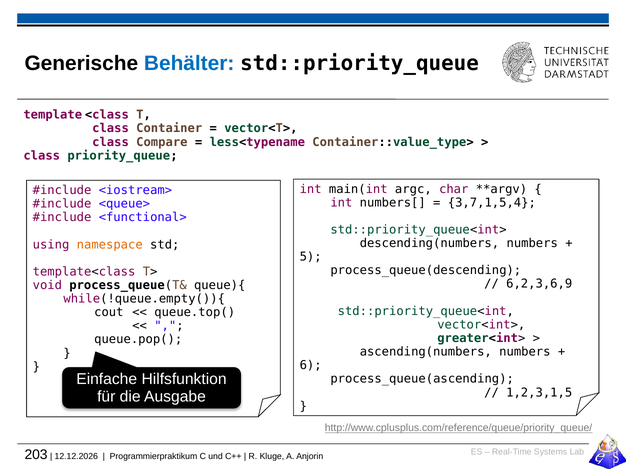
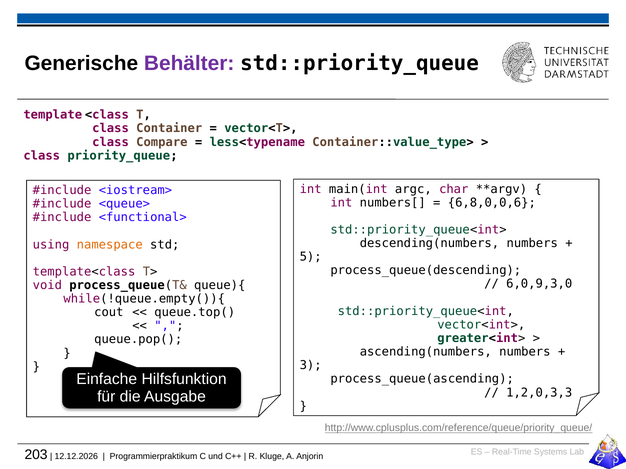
Behälter colour: blue -> purple
3,7,1,5,4: 3,7,1,5,4 -> 6,8,0,0,6
6,2,3,6,9: 6,2,3,6,9 -> 6,0,9,3,0
6: 6 -> 3
1,2,3,1,5: 1,2,3,1,5 -> 1,2,0,3,3
